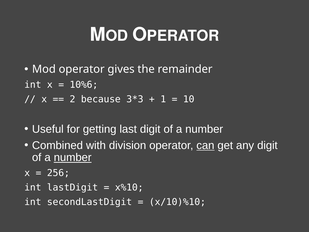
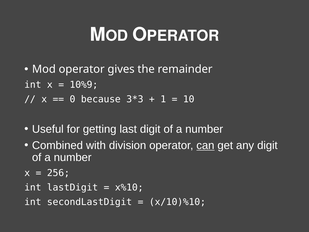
10%6: 10%6 -> 10%9
2: 2 -> 0
number at (73, 157) underline: present -> none
